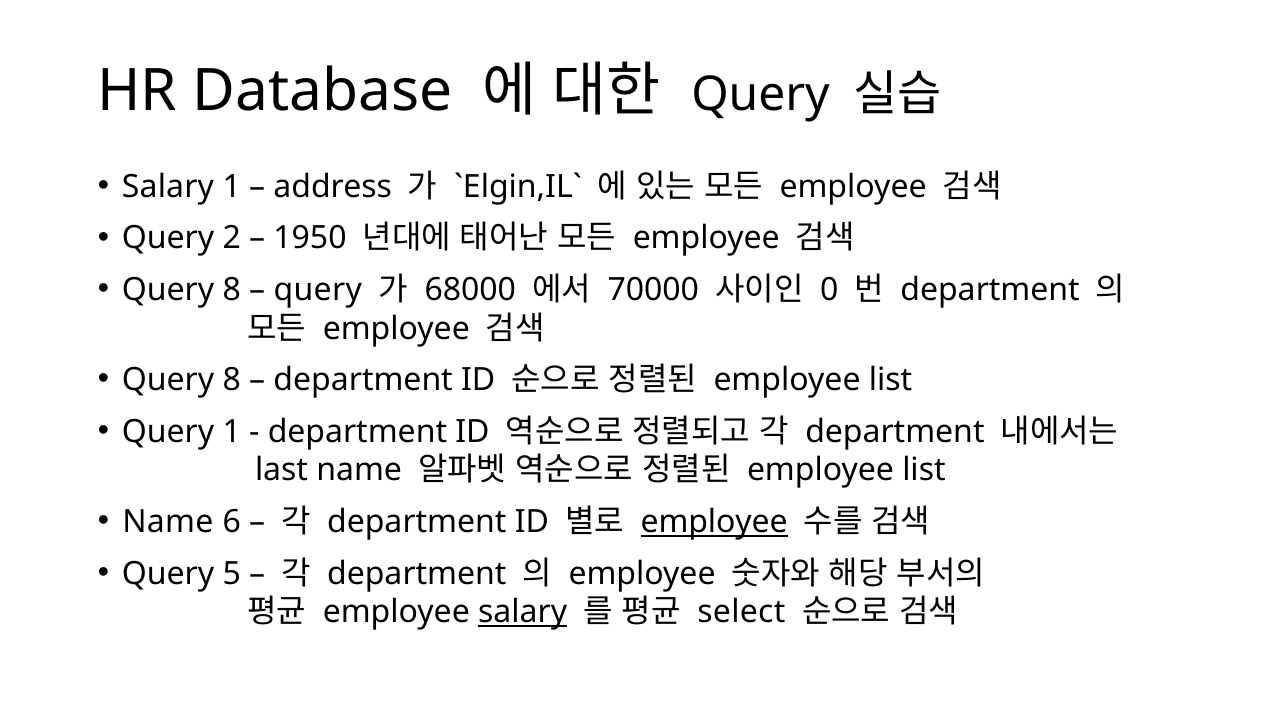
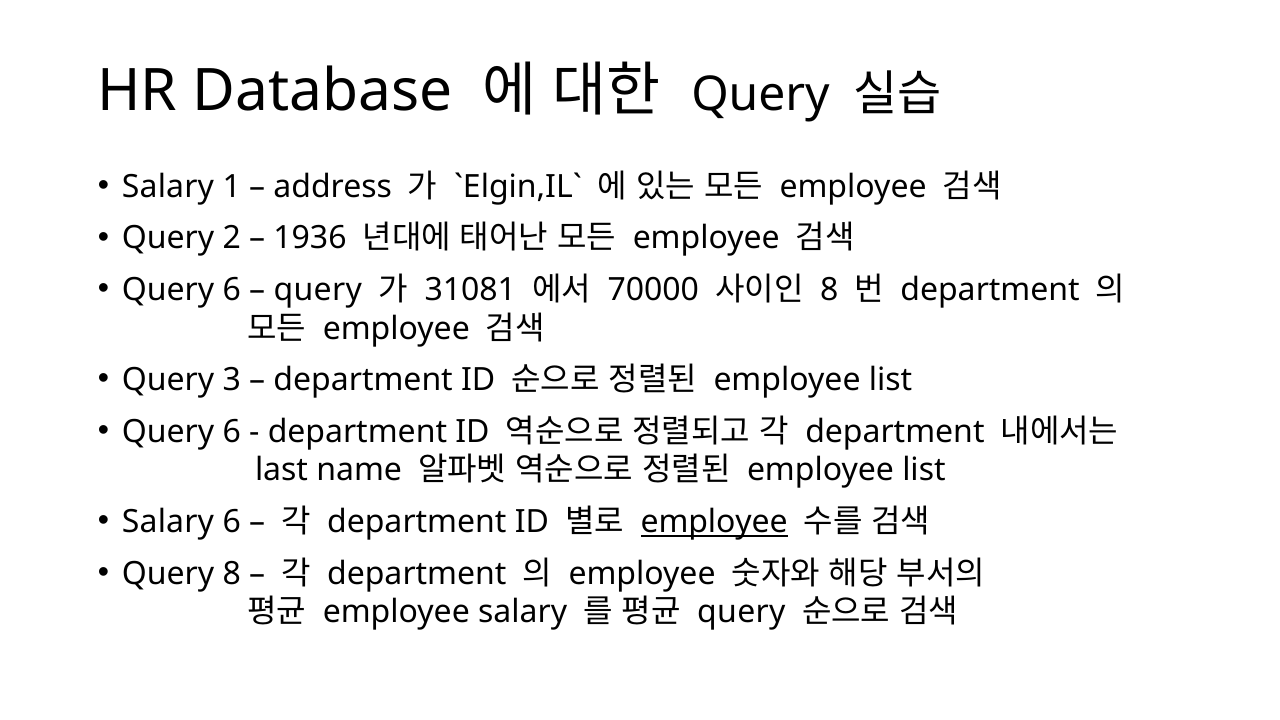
1950: 1950 -> 1936
8 at (232, 290): 8 -> 6
68000: 68000 -> 31081
0 at (829, 290): 0 -> 8
8 at (232, 380): 8 -> 3
1 at (232, 432): 1 -> 6
Name at (168, 522): Name -> Salary
Query 5: 5 -> 8
salary at (523, 612) underline: present -> none
select at (741, 612): select -> query
